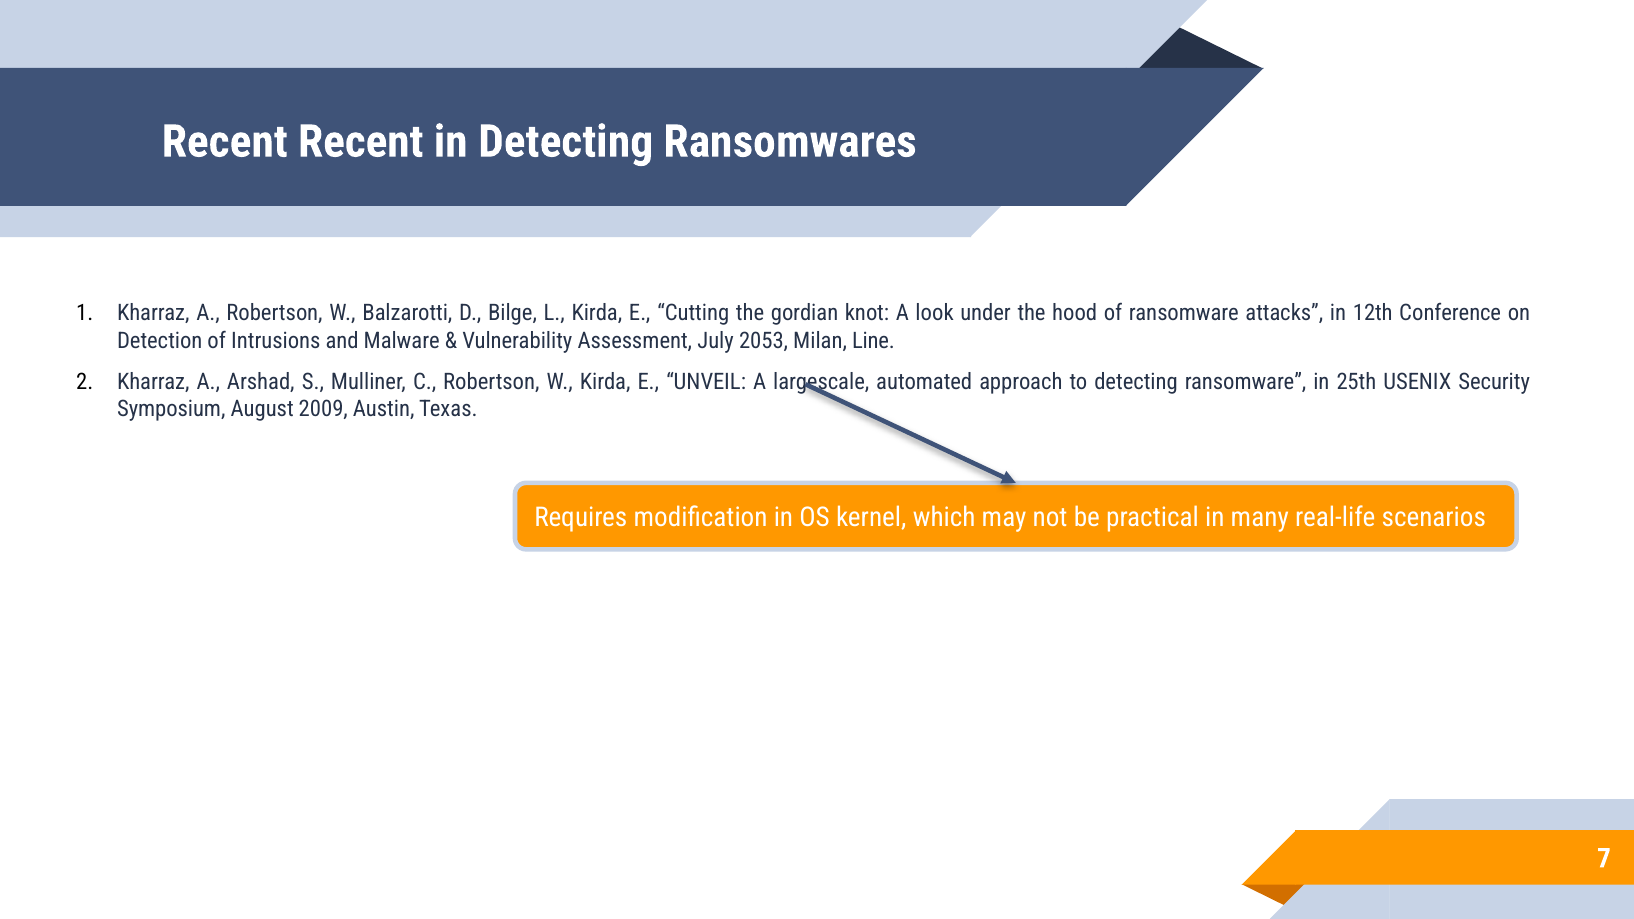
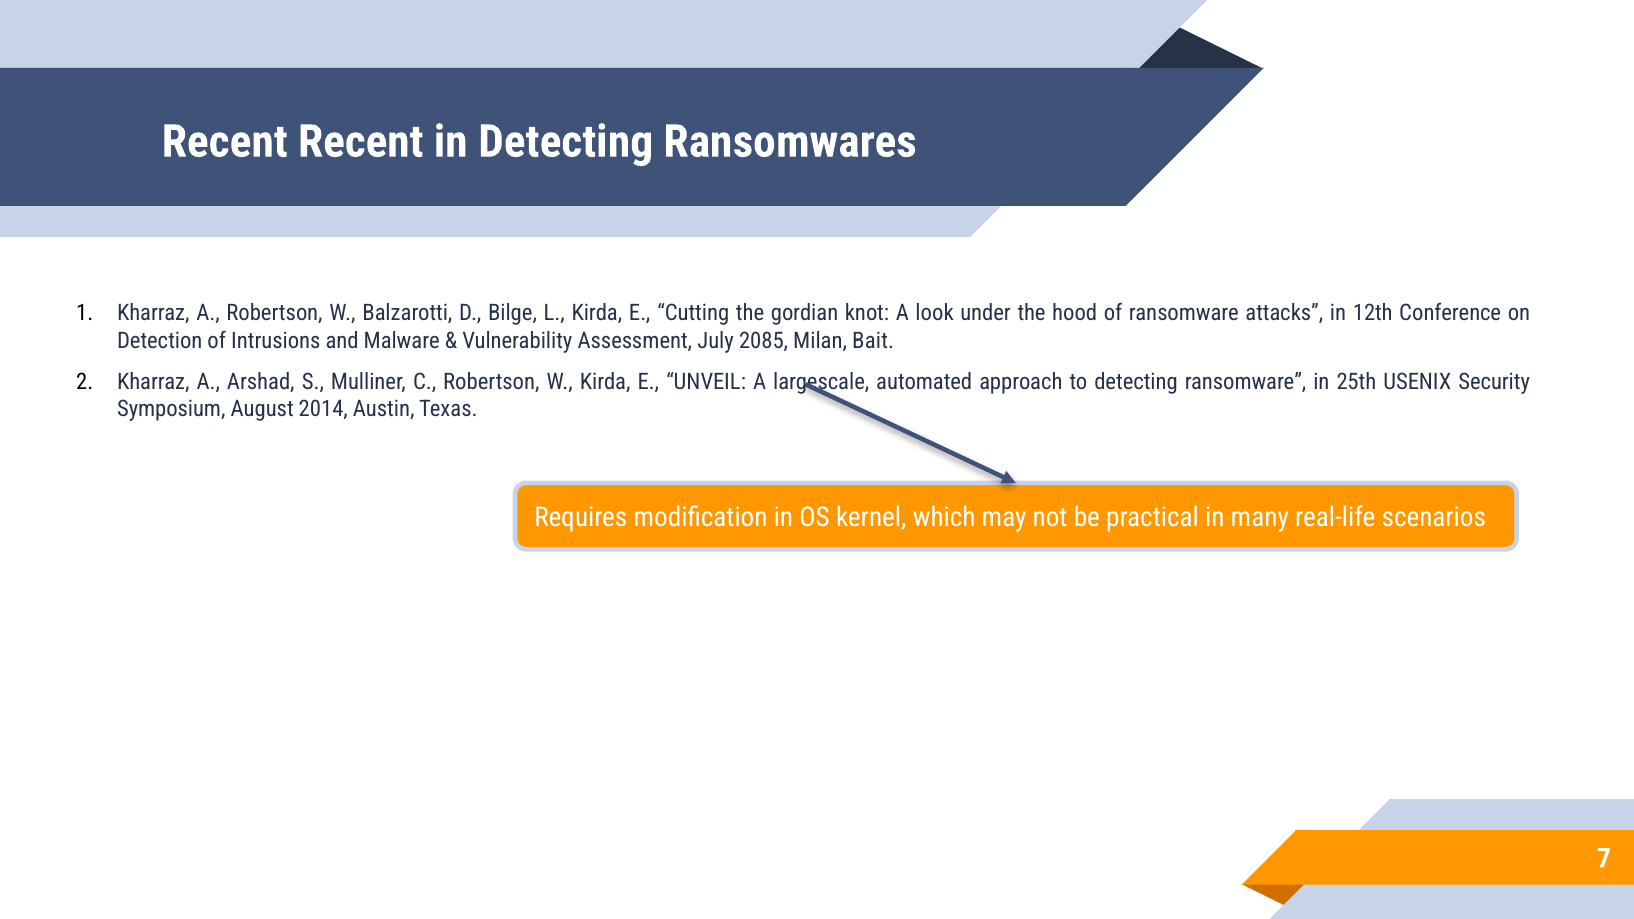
2053: 2053 -> 2085
Line: Line -> Bait
2009: 2009 -> 2014
